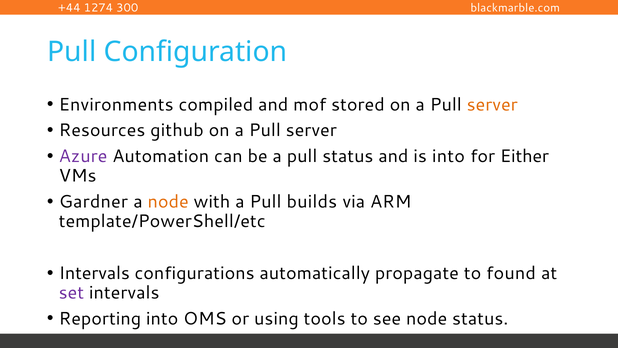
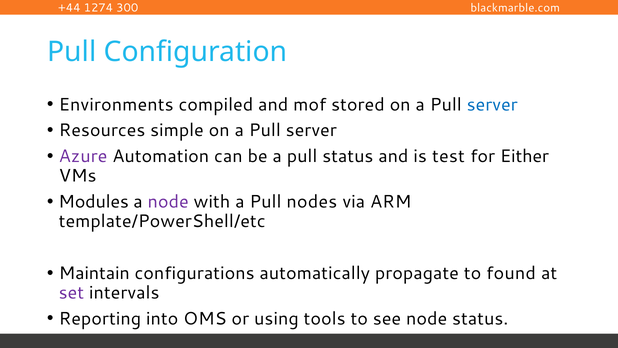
server at (492, 104) colour: orange -> blue
github: github -> simple
is into: into -> test
Gardner: Gardner -> Modules
node at (168, 202) colour: orange -> purple
builds: builds -> nodes
Intervals at (94, 273): Intervals -> Maintain
